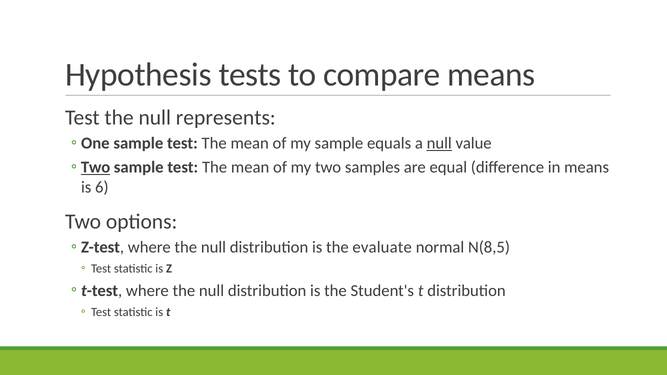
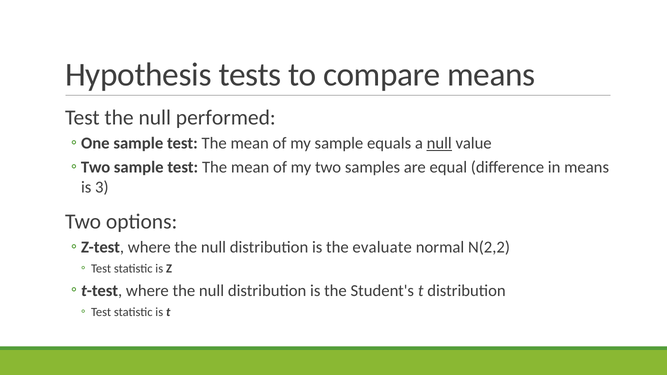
represents: represents -> performed
Two at (96, 167) underline: present -> none
6: 6 -> 3
N(8,5: N(8,5 -> N(2,2
